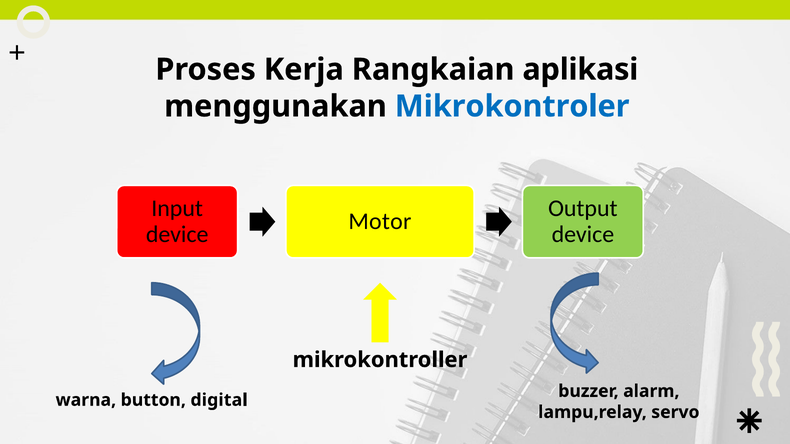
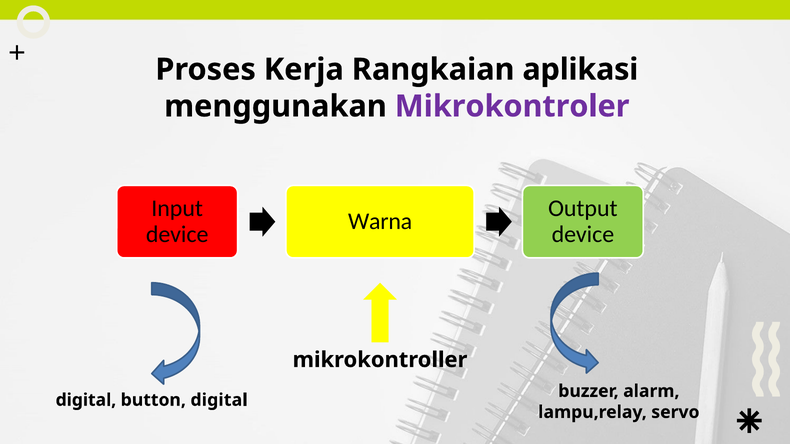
Mikrokontroler colour: blue -> purple
Motor: Motor -> Warna
warna at (86, 400): warna -> digital
